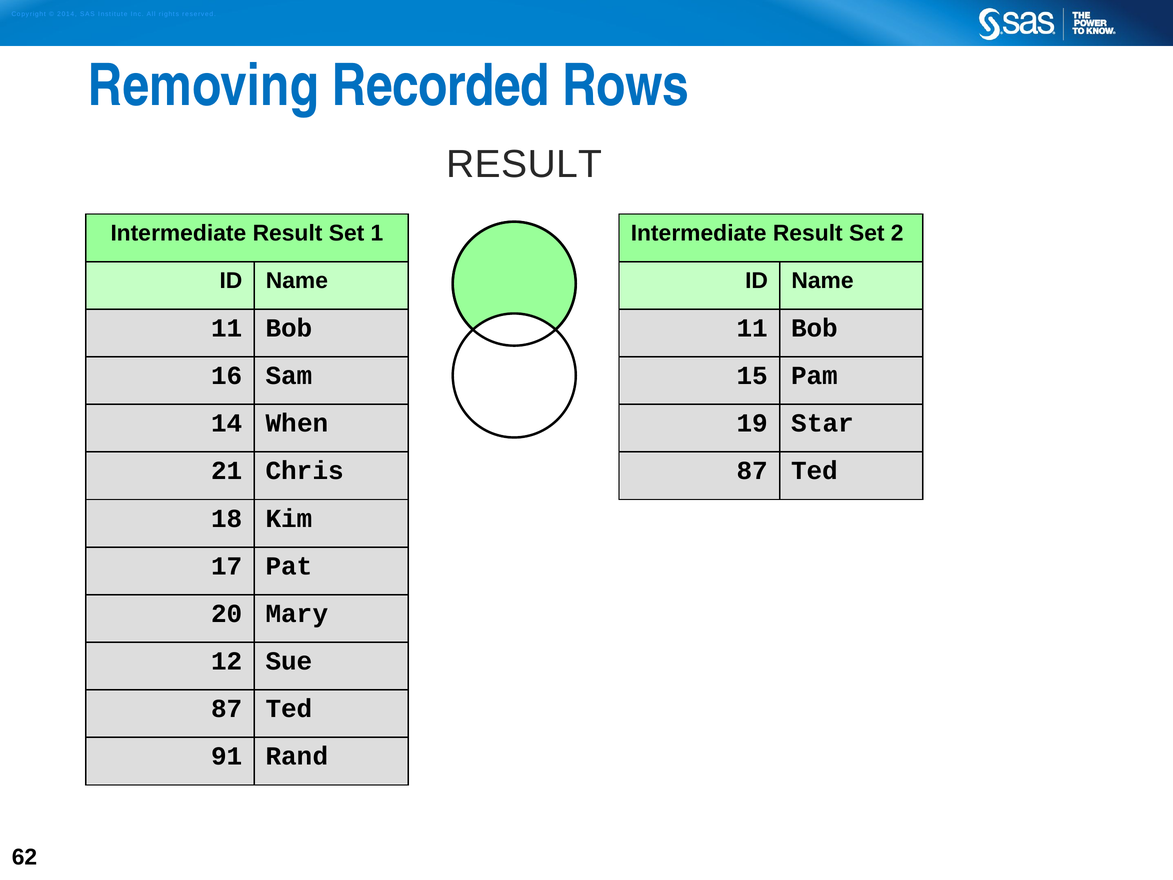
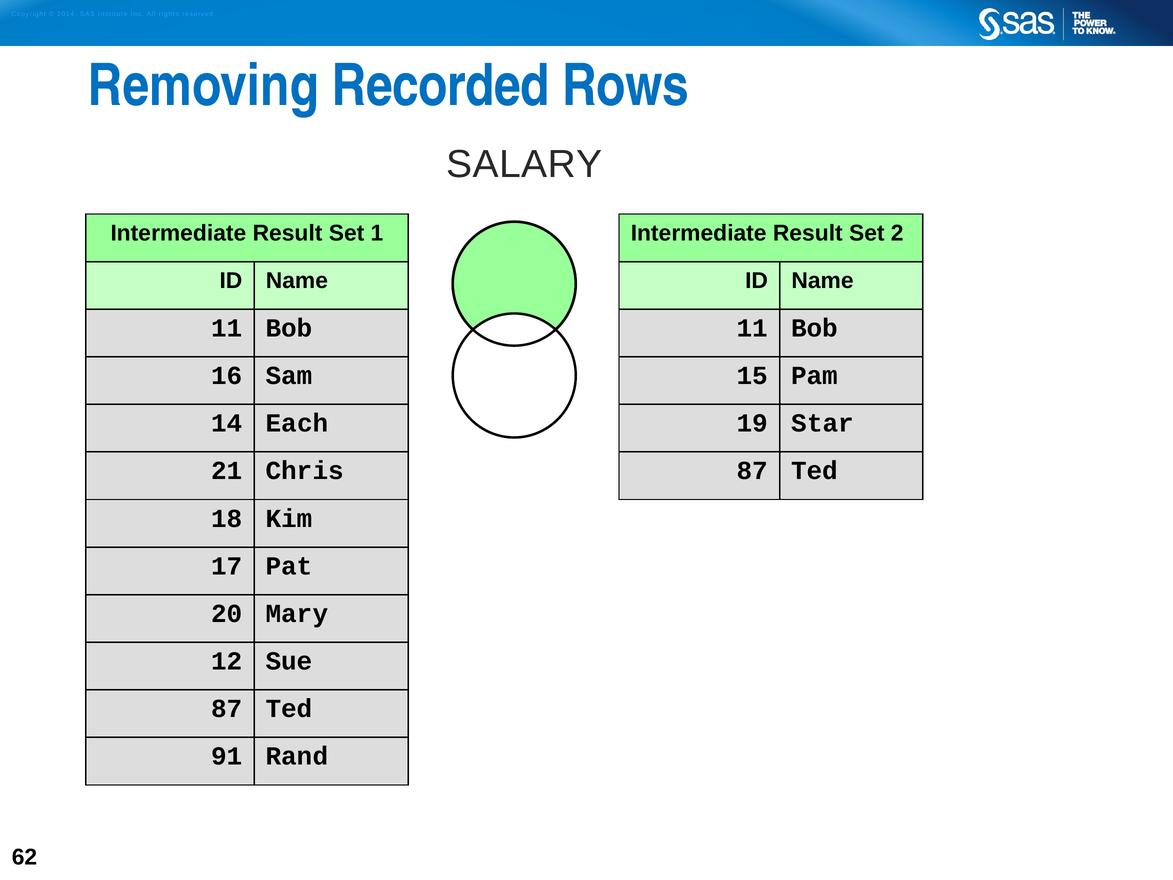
RESULT at (524, 164): RESULT -> SALARY
When: When -> Each
